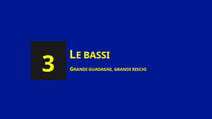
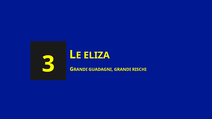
BASSI: BASSI -> ELIZA
